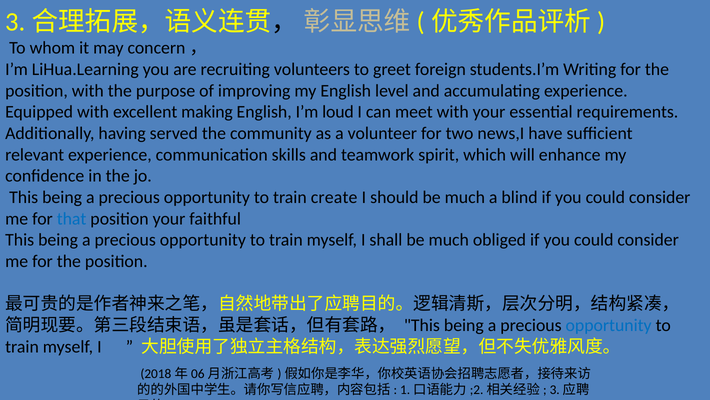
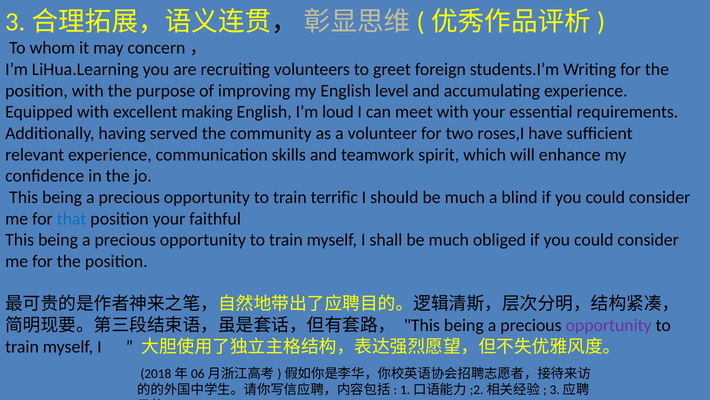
news,I: news,I -> roses,I
create: create -> terrific
opportunity at (609, 325) colour: blue -> purple
